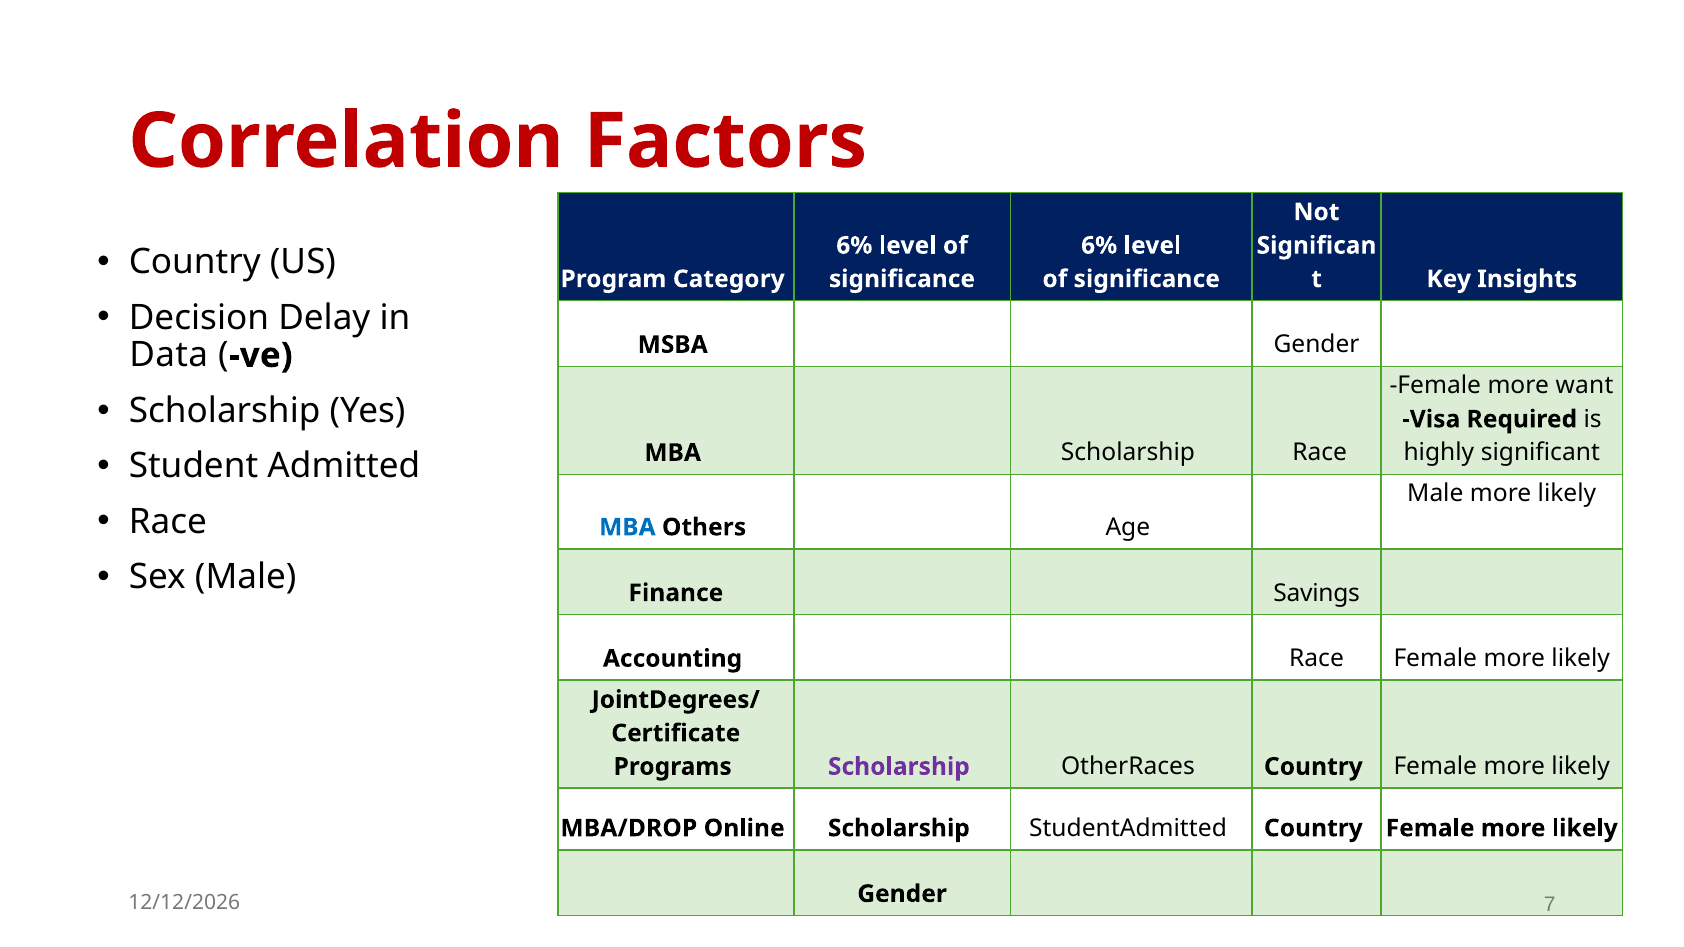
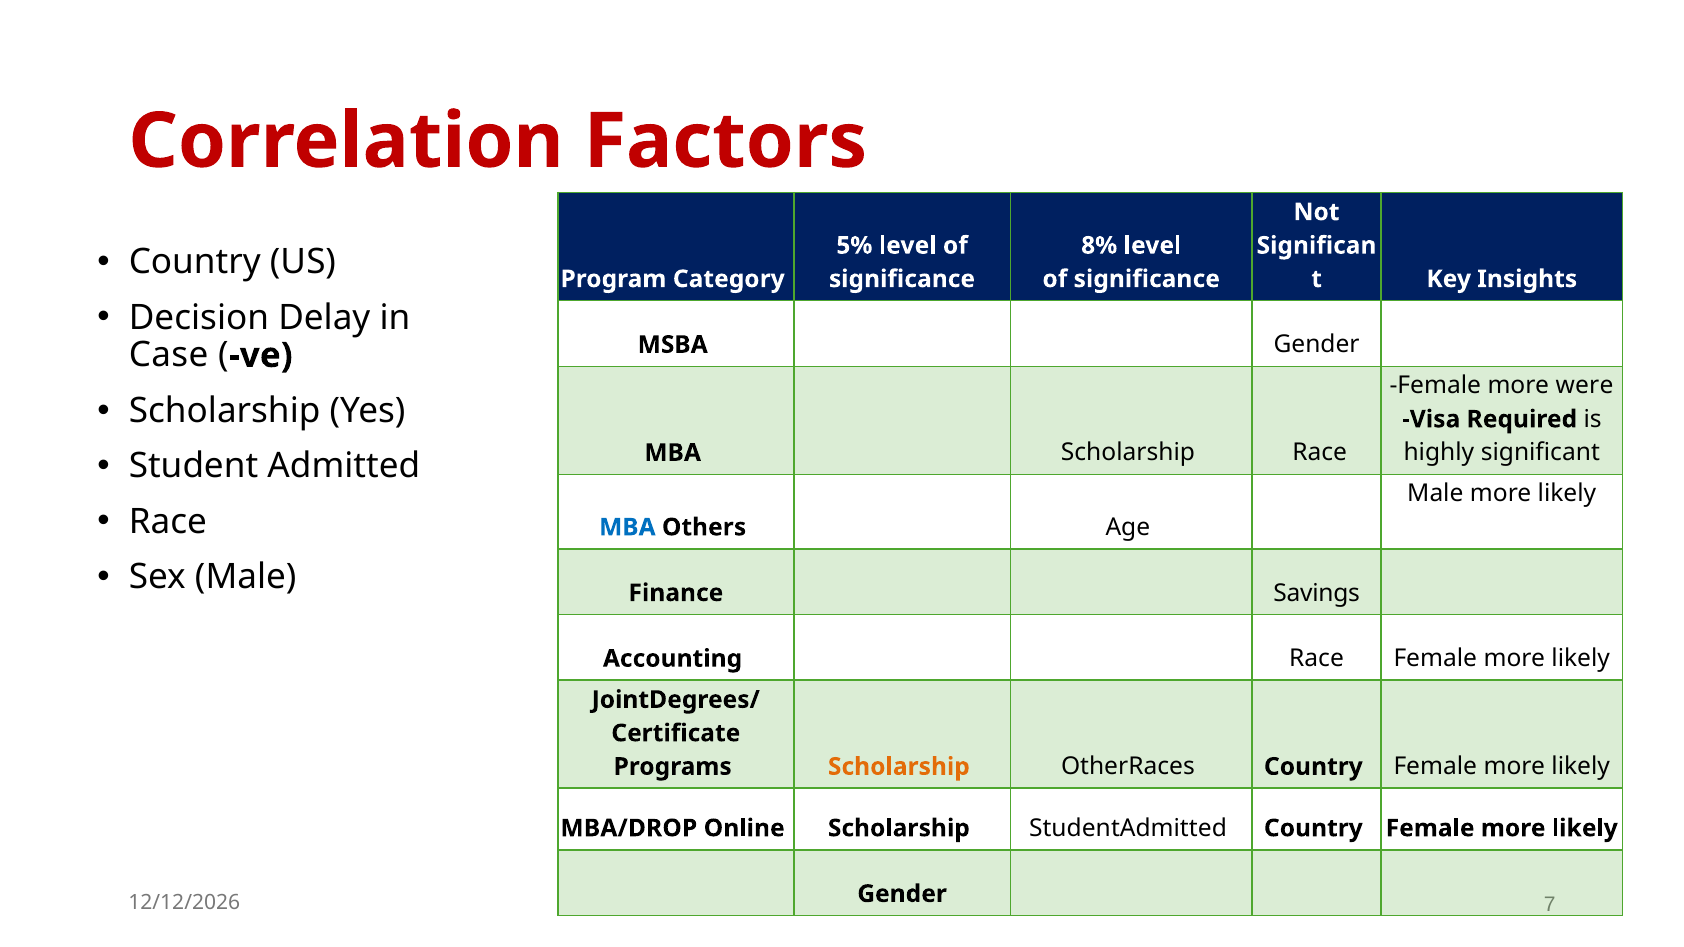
6% at (854, 246): 6% -> 5%
6% at (1099, 246): 6% -> 8%
Data: Data -> Case
want: want -> were
Scholarship at (899, 767) colour: purple -> orange
